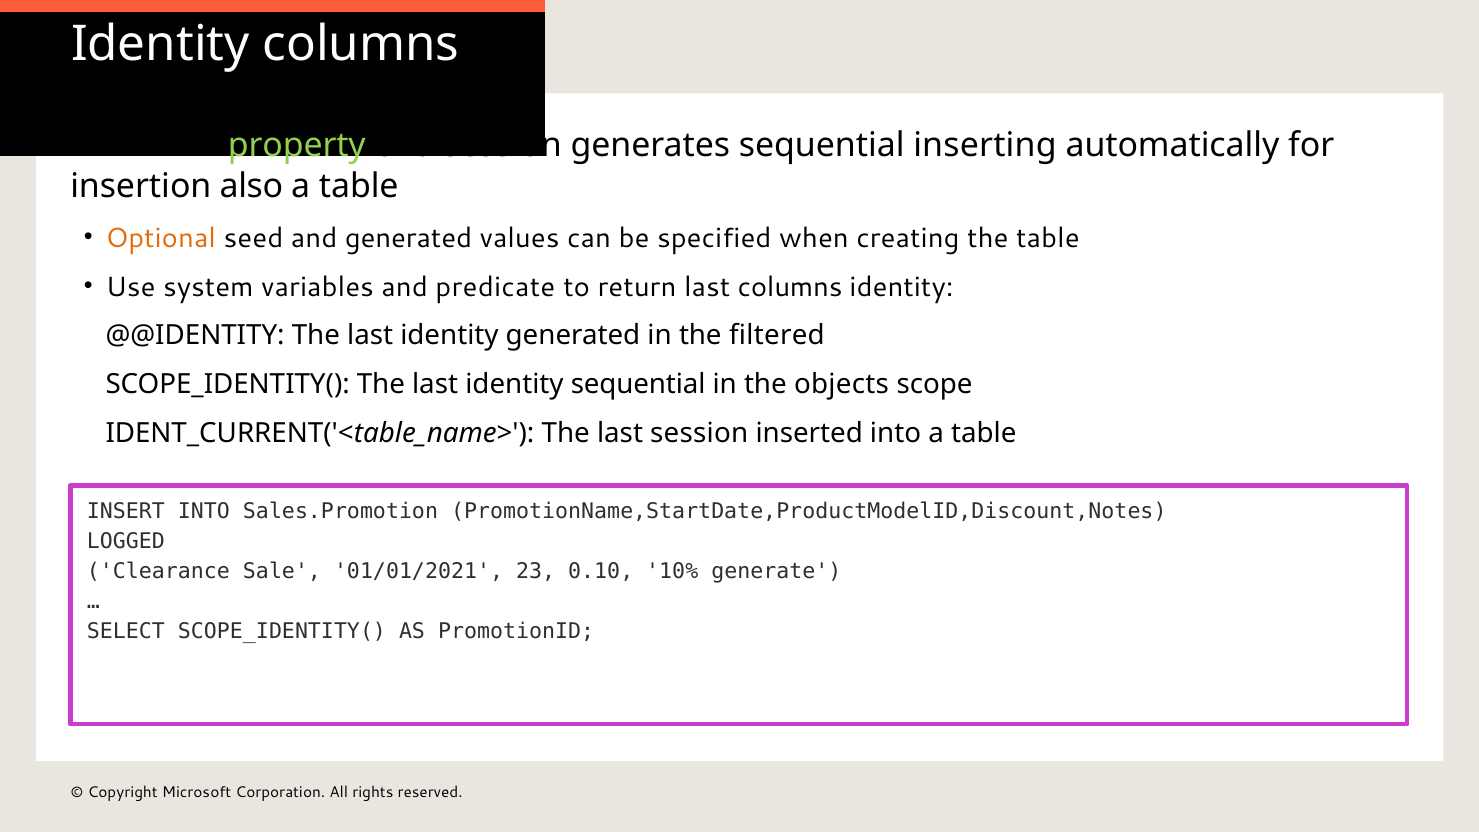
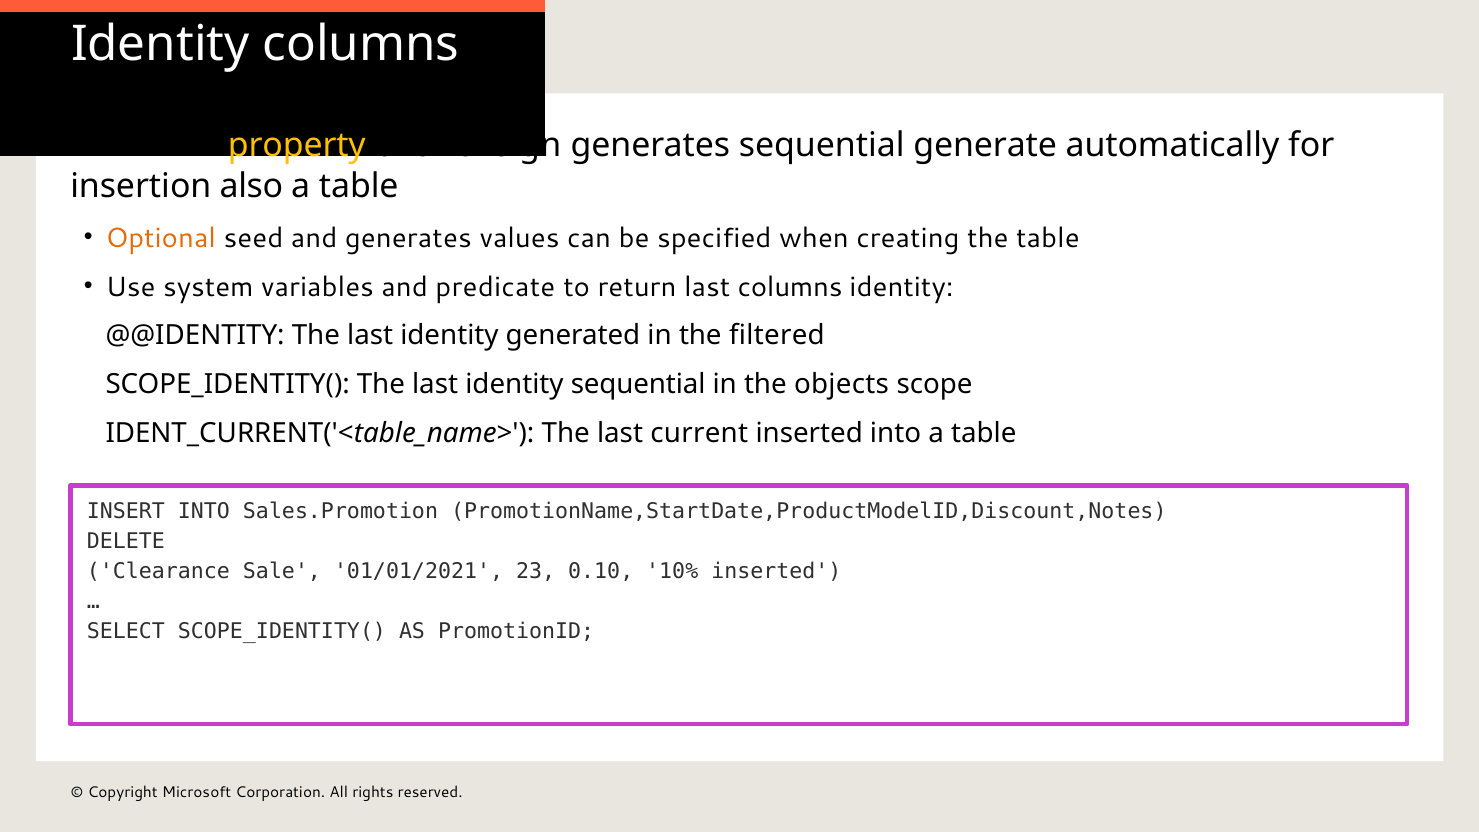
property colour: light green -> yellow
a session: session -> foreign
inserting: inserting -> generate
and generated: generated -> generates
last session: session -> current
LOGGED: LOGGED -> DELETE
10% generate: generate -> inserted
